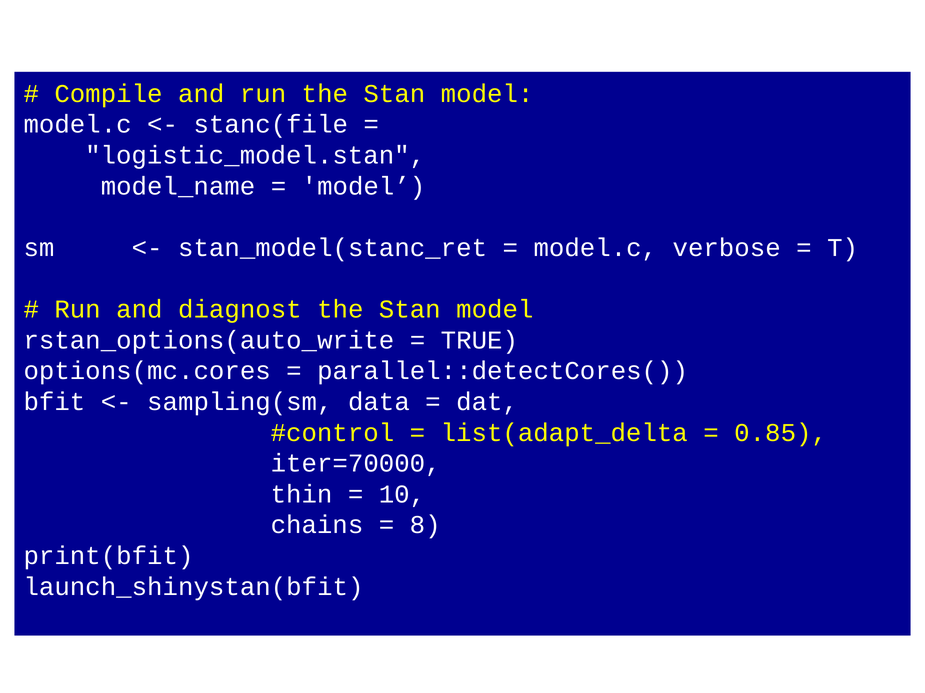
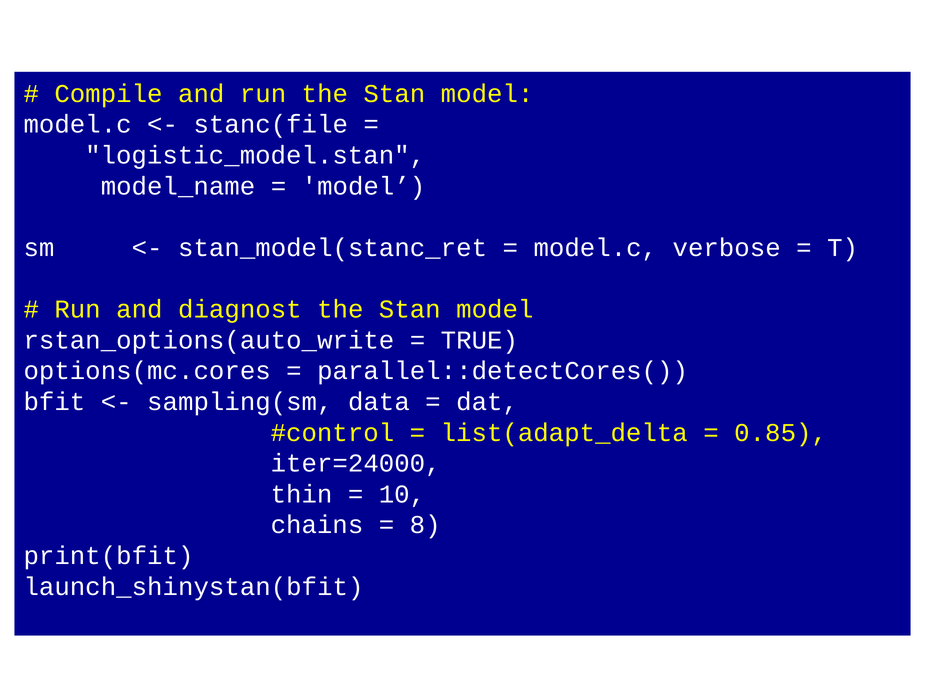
iter=70000: iter=70000 -> iter=24000
